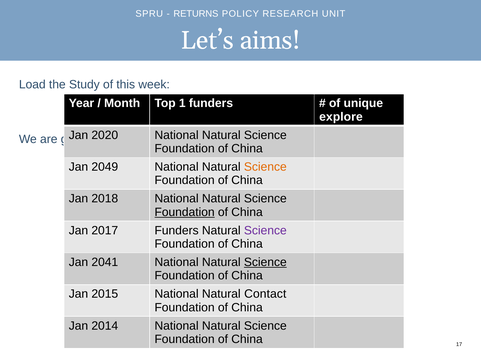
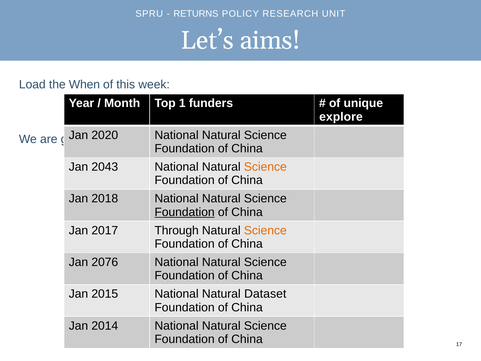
Study: Study -> When
2049: 2049 -> 2043
2017 Funders: Funders -> Through
Science at (265, 230) colour: purple -> orange
2041: 2041 -> 2076
Science at (265, 262) underline: present -> none
Contact: Contact -> Dataset
